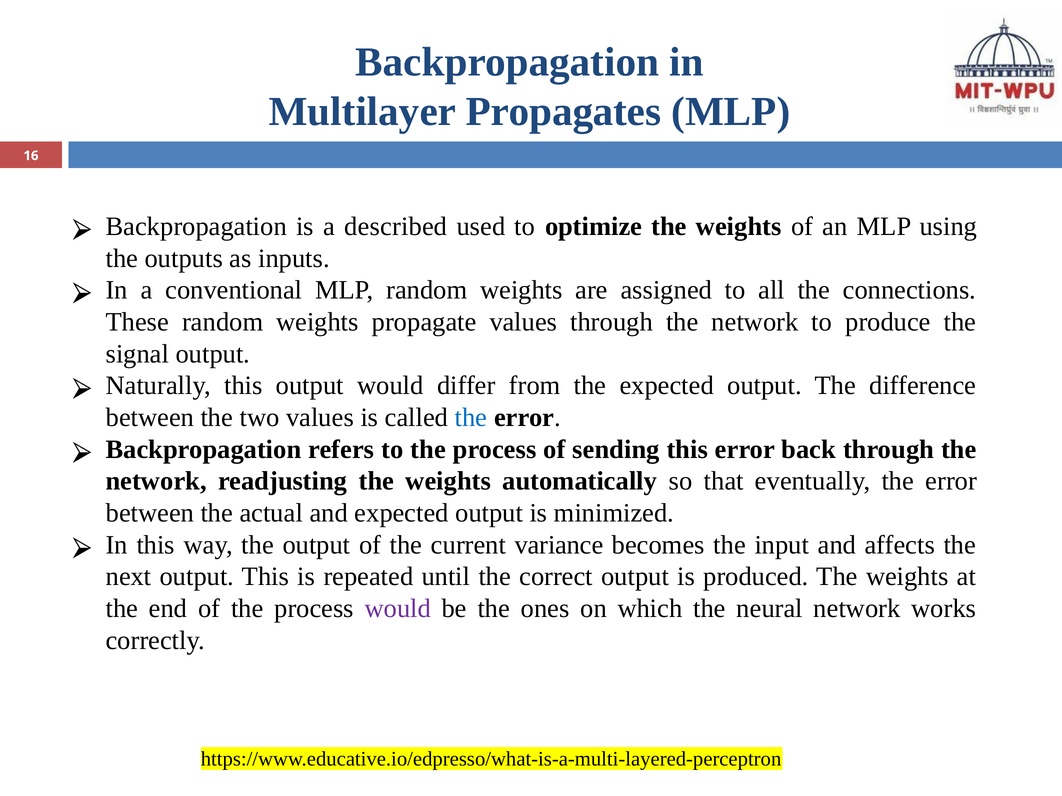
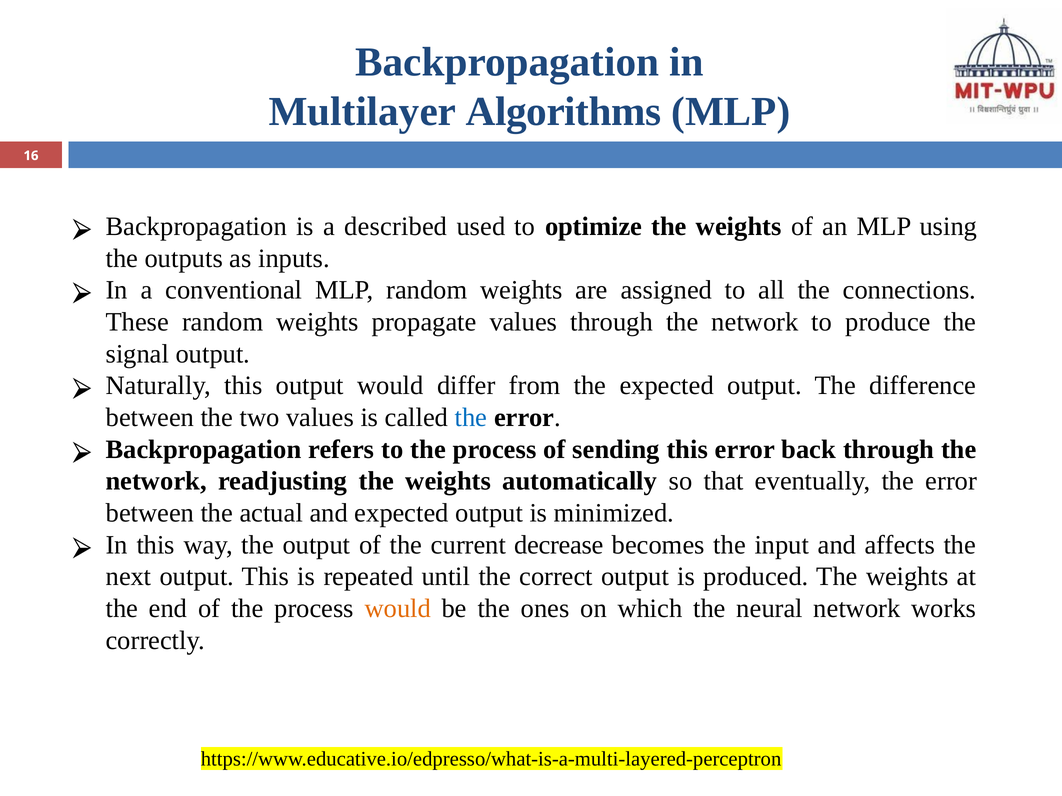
Propagates: Propagates -> Algorithms
variance: variance -> decrease
would at (398, 609) colour: purple -> orange
